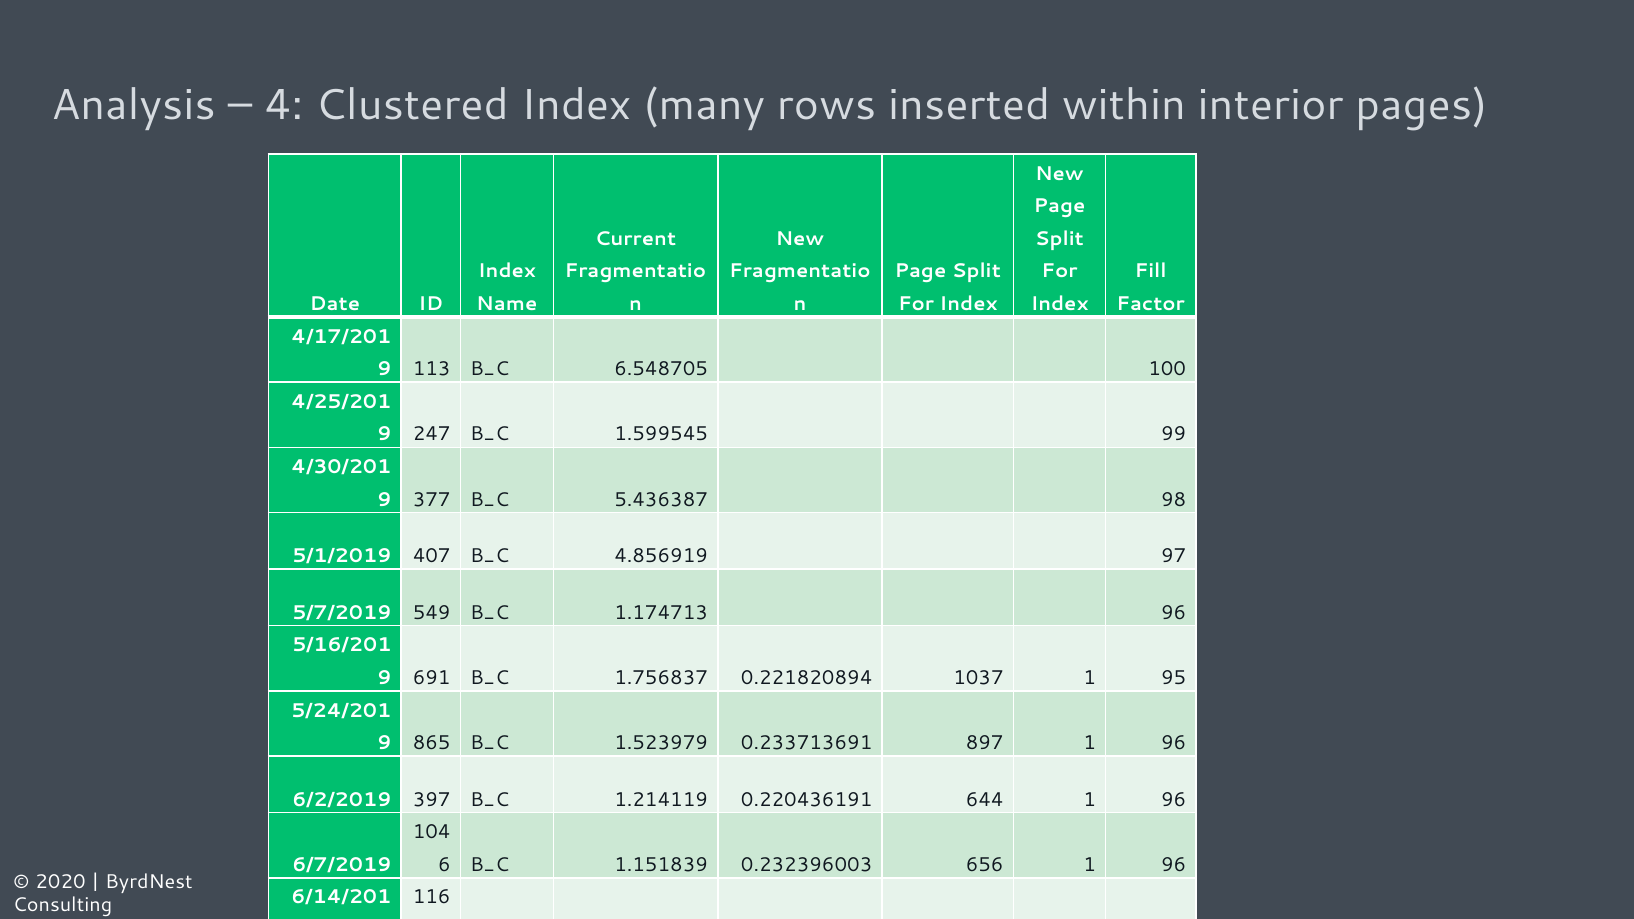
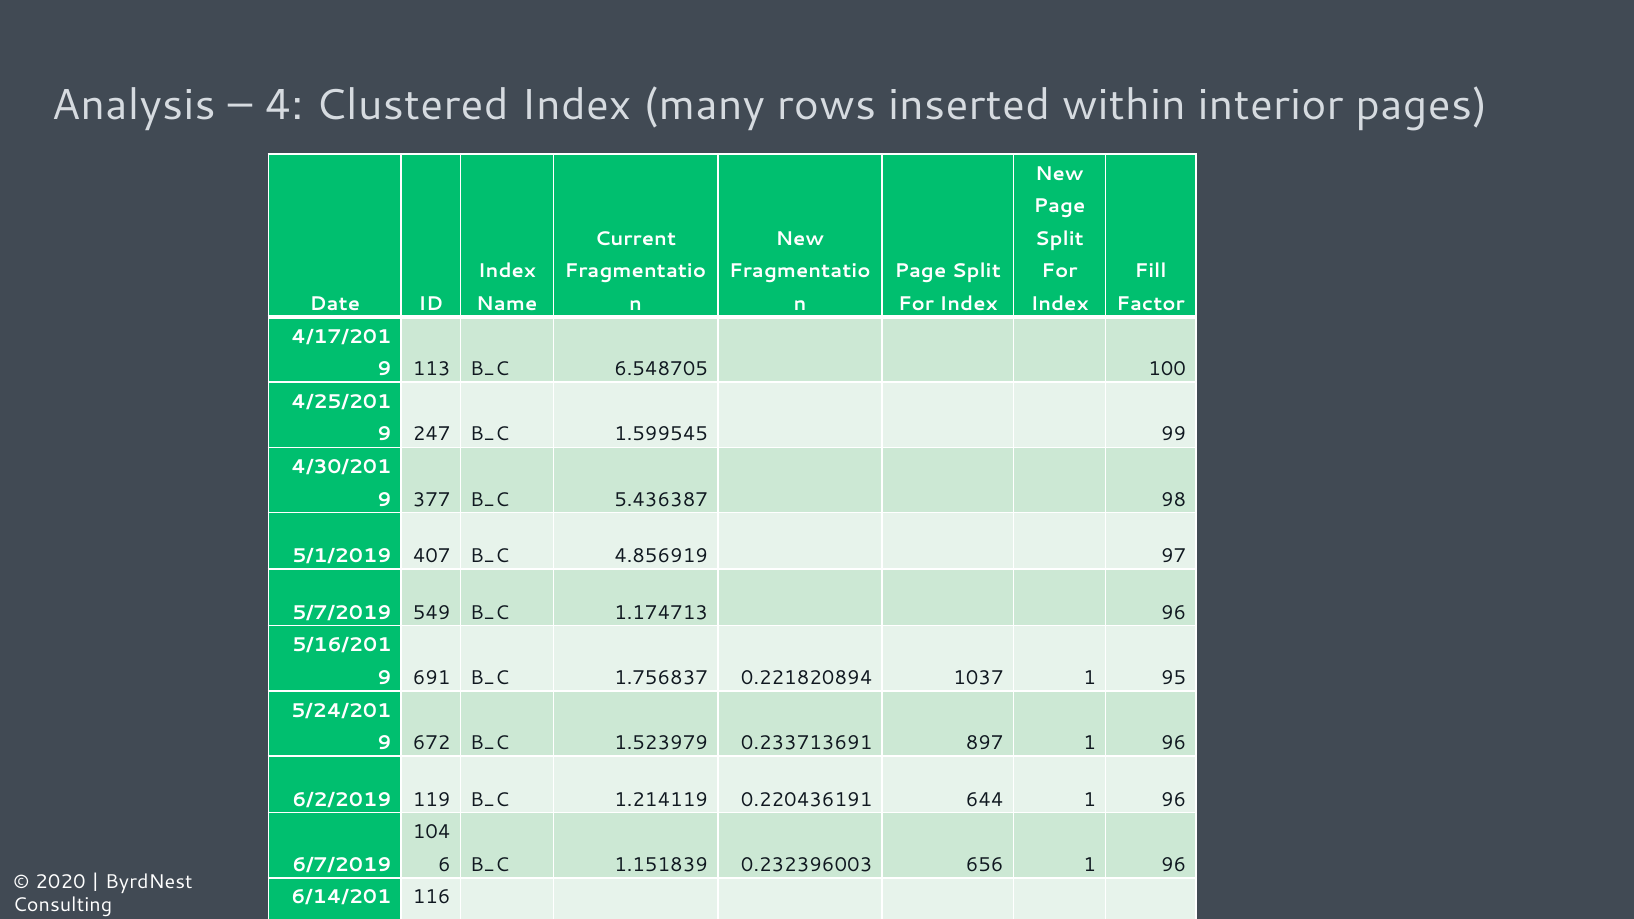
865: 865 -> 672
397: 397 -> 119
